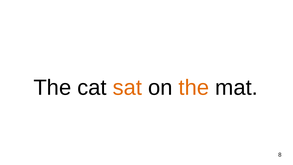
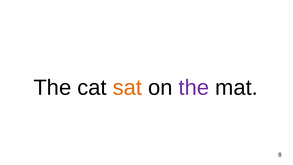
the at (194, 88) colour: orange -> purple
